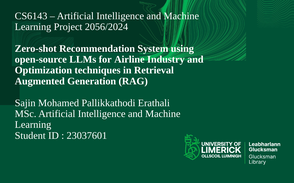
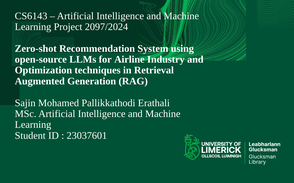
2056/2024: 2056/2024 -> 2097/2024
